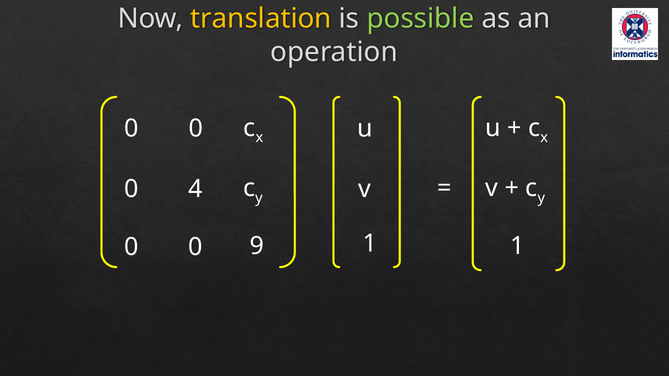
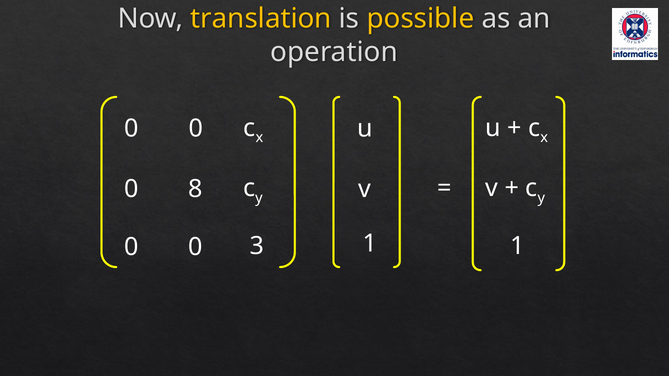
possible colour: light green -> yellow
4: 4 -> 8
9: 9 -> 3
